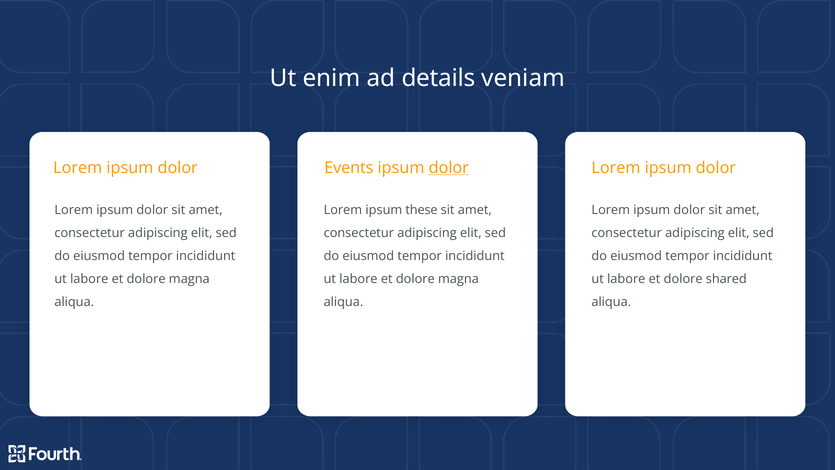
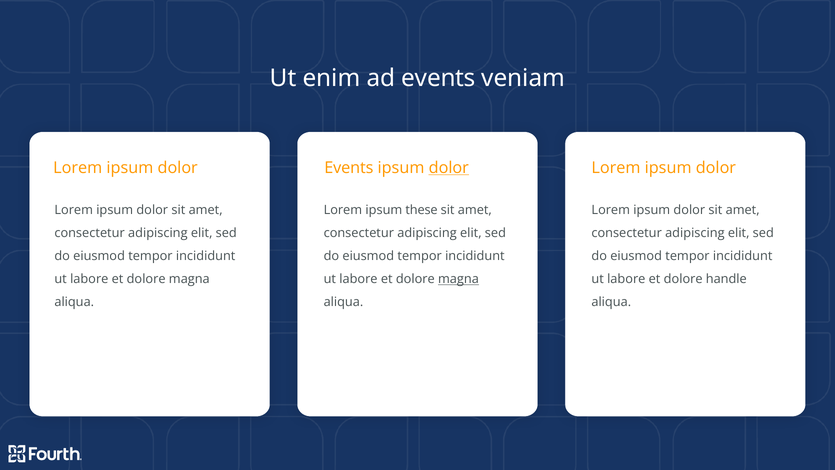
ad details: details -> events
magna at (458, 279) underline: none -> present
shared: shared -> handle
